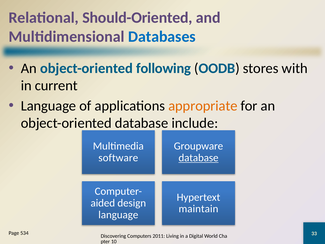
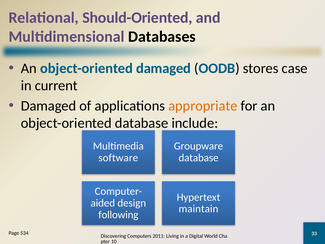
Databases colour: blue -> black
object-oriented following: following -> damaged
with: with -> case
Language at (49, 106): Language -> Damaged
database at (199, 158) underline: present -> none
language at (118, 215): language -> following
